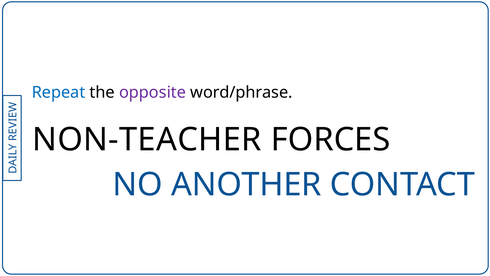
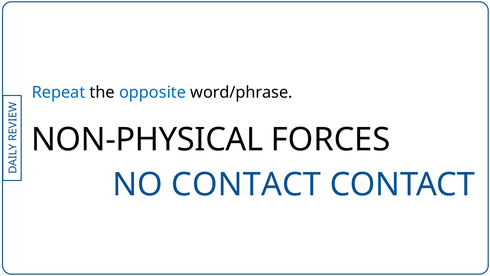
opposite colour: purple -> blue
NON-TEACHER: NON-TEACHER -> NON-PHYSICAL
NO ANOTHER: ANOTHER -> CONTACT
